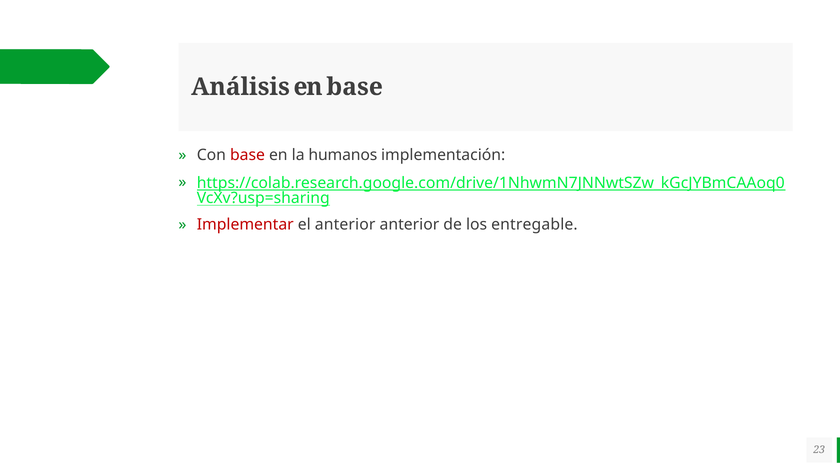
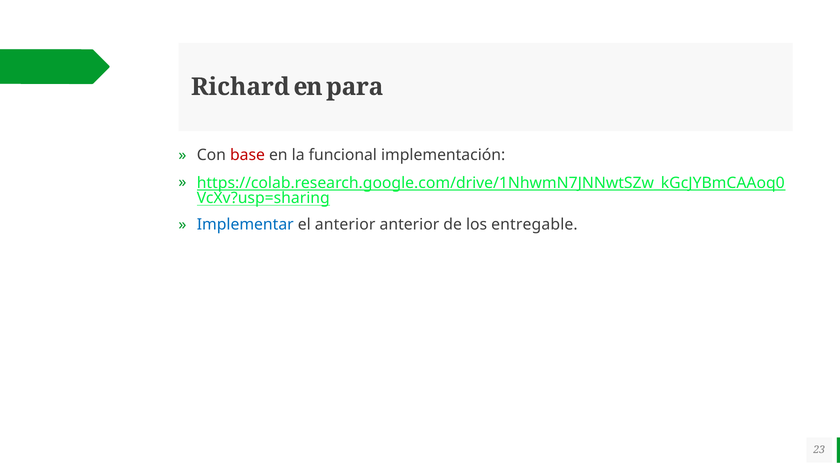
Análisis: Análisis -> Richard
en base: base -> para
humanos: humanos -> funcional
Implementar colour: red -> blue
